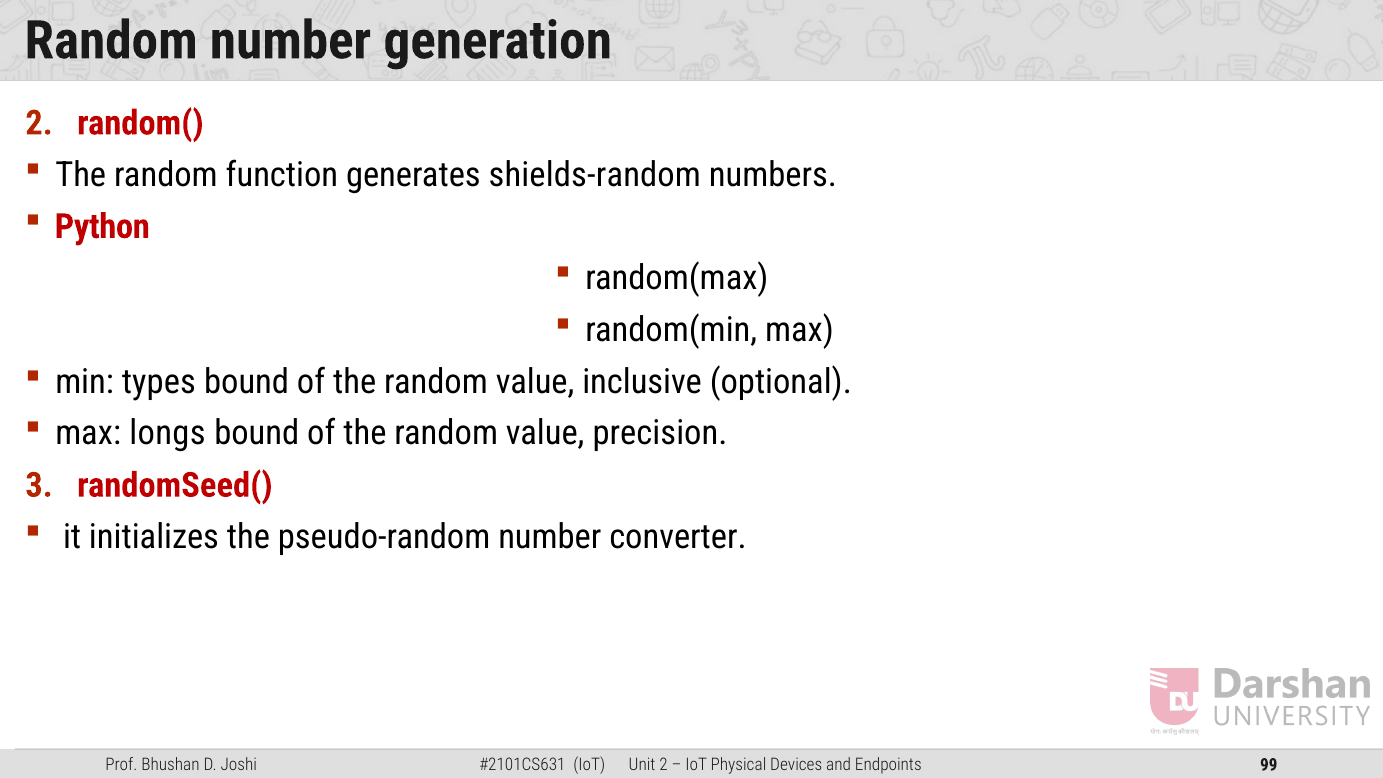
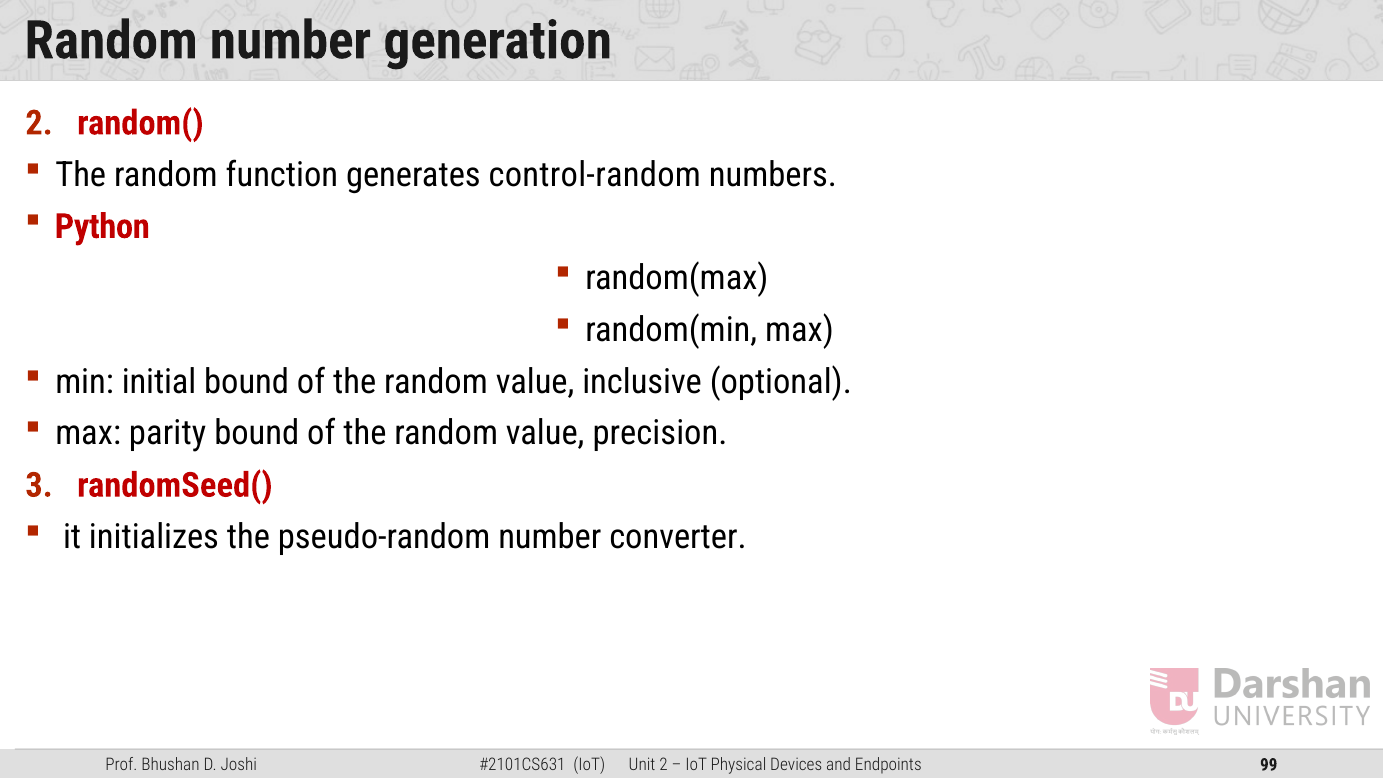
shields-random: shields-random -> control-random
types: types -> initial
longs: longs -> parity
